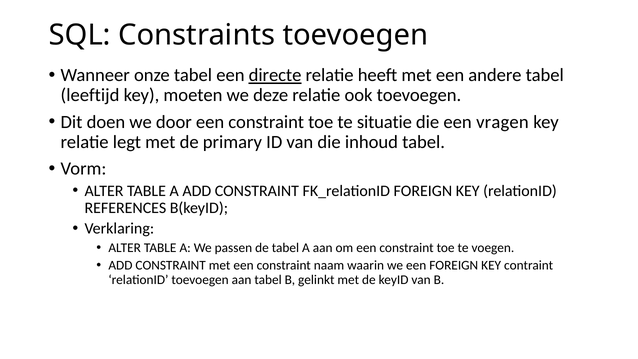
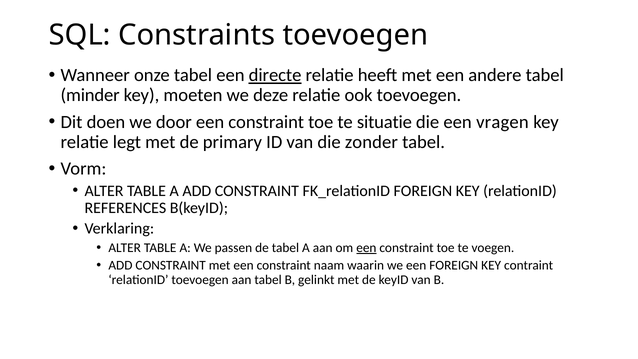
leeftijd: leeftijd -> minder
inhoud: inhoud -> zonder
een at (366, 248) underline: none -> present
